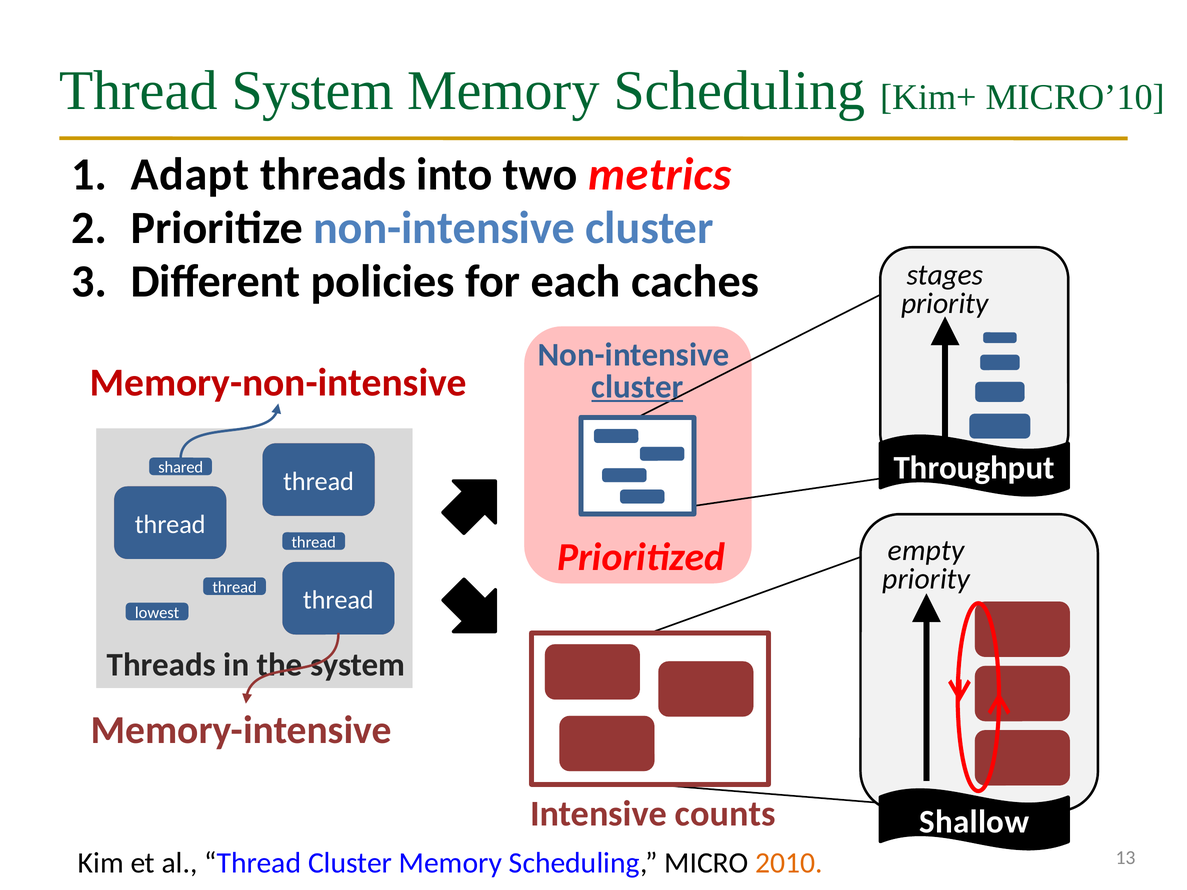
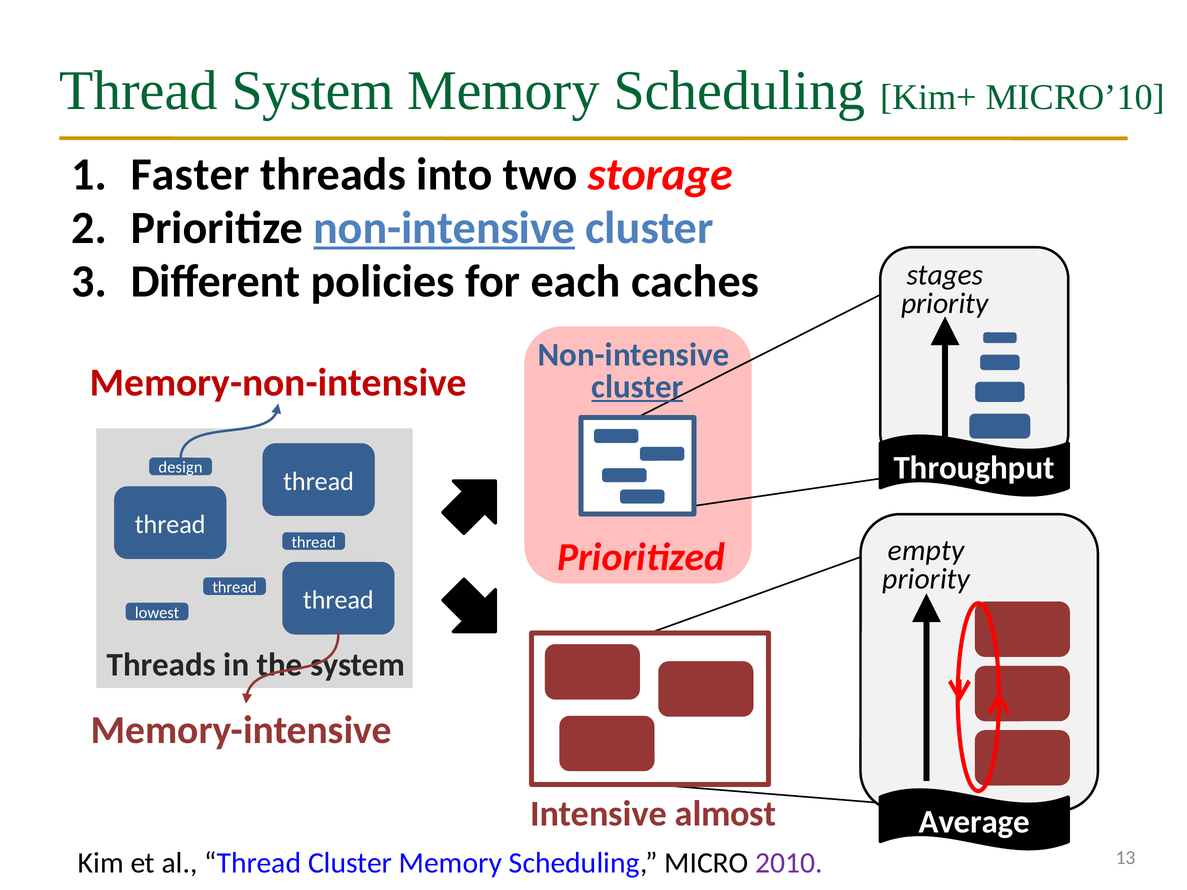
Adapt: Adapt -> Faster
metrics: metrics -> storage
non-intensive at (444, 228) underline: none -> present
shared: shared -> design
counts: counts -> almost
Shallow: Shallow -> Average
2010 colour: orange -> purple
